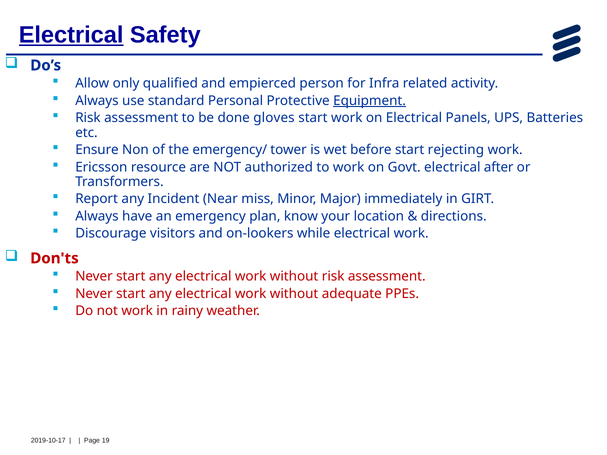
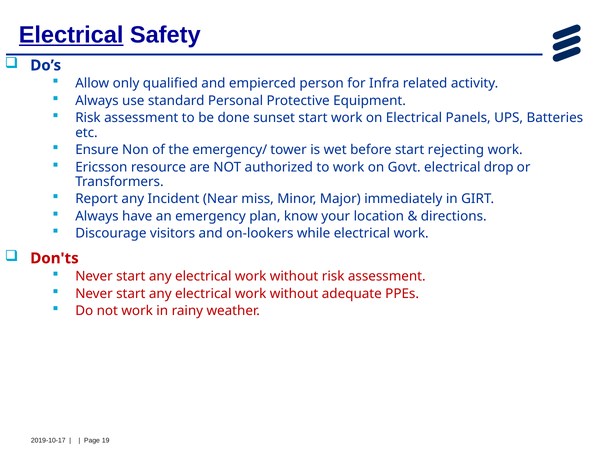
Equipment underline: present -> none
gloves: gloves -> sunset
after: after -> drop
